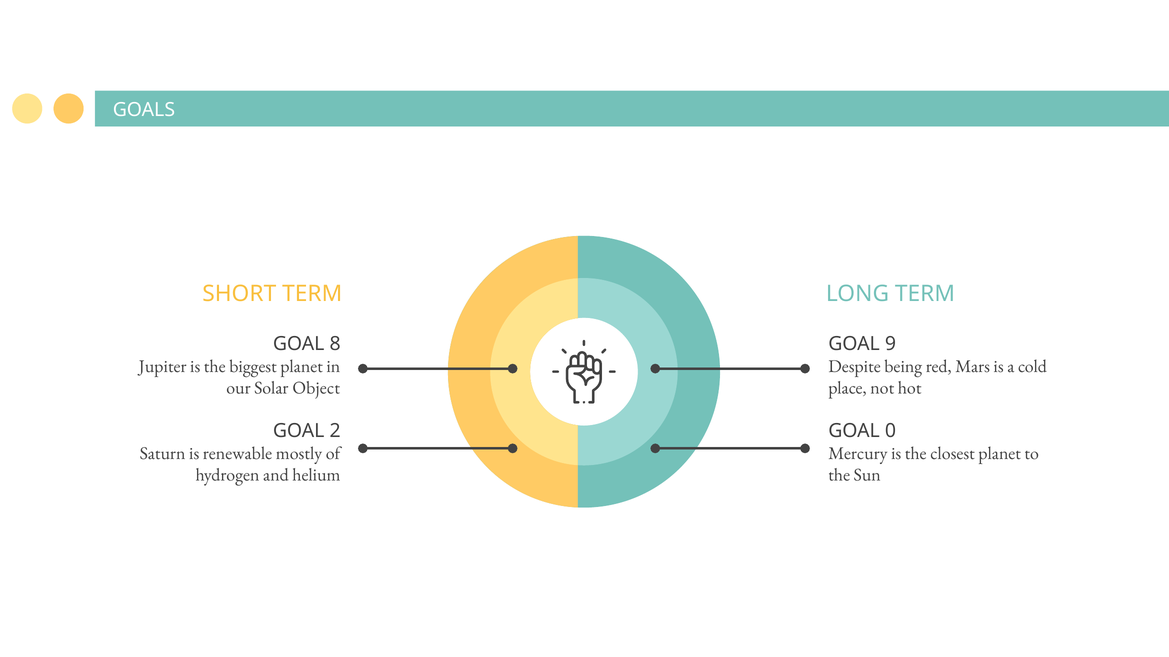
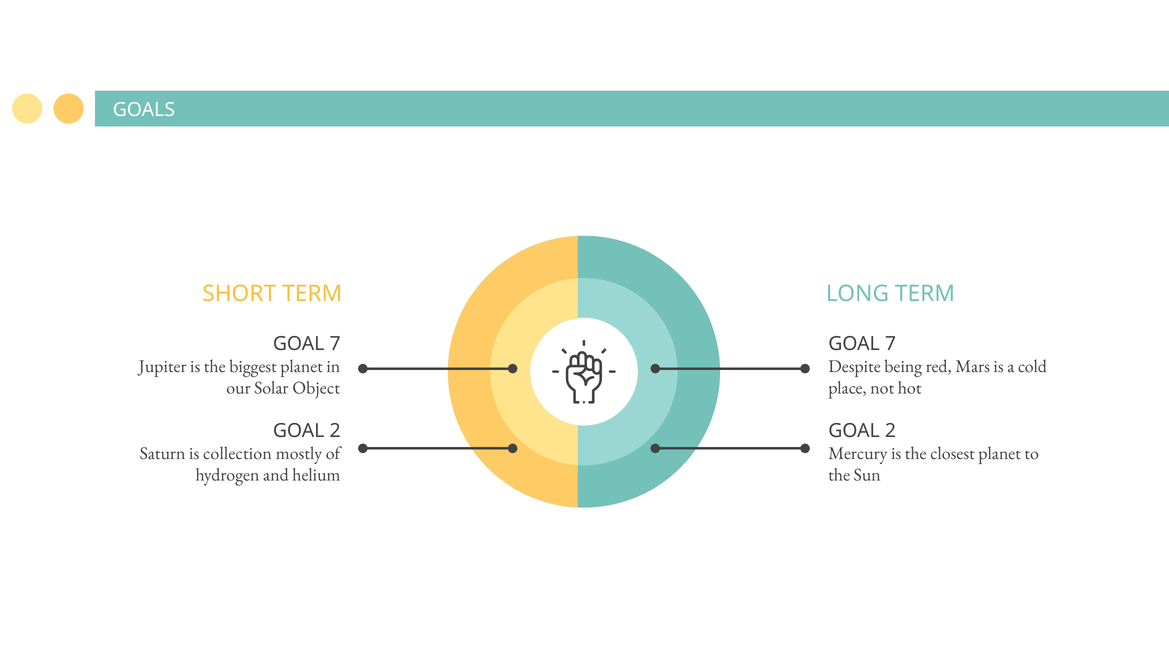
8 at (335, 344): 8 -> 7
9 at (891, 344): 9 -> 7
0 at (891, 431): 0 -> 2
renewable: renewable -> collection
